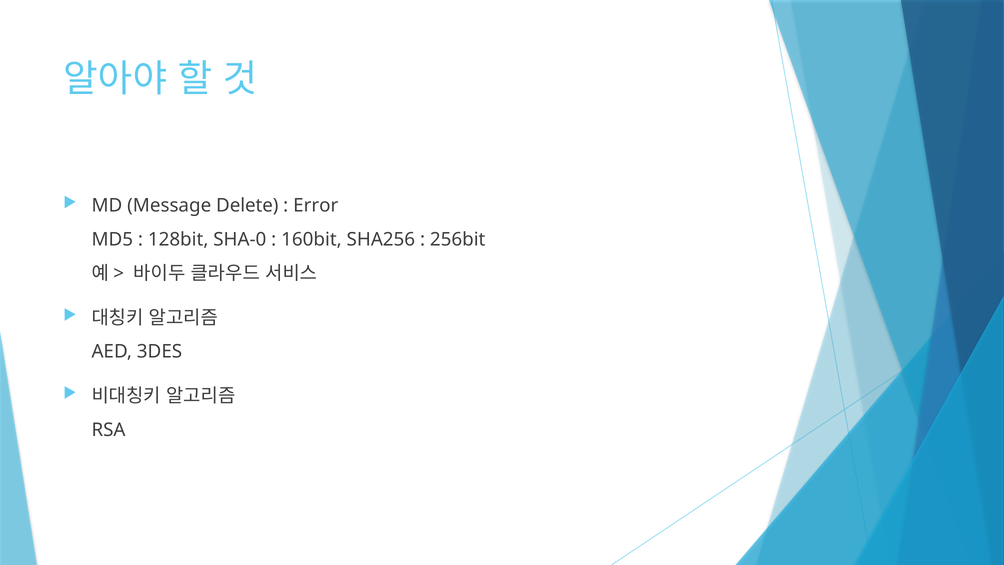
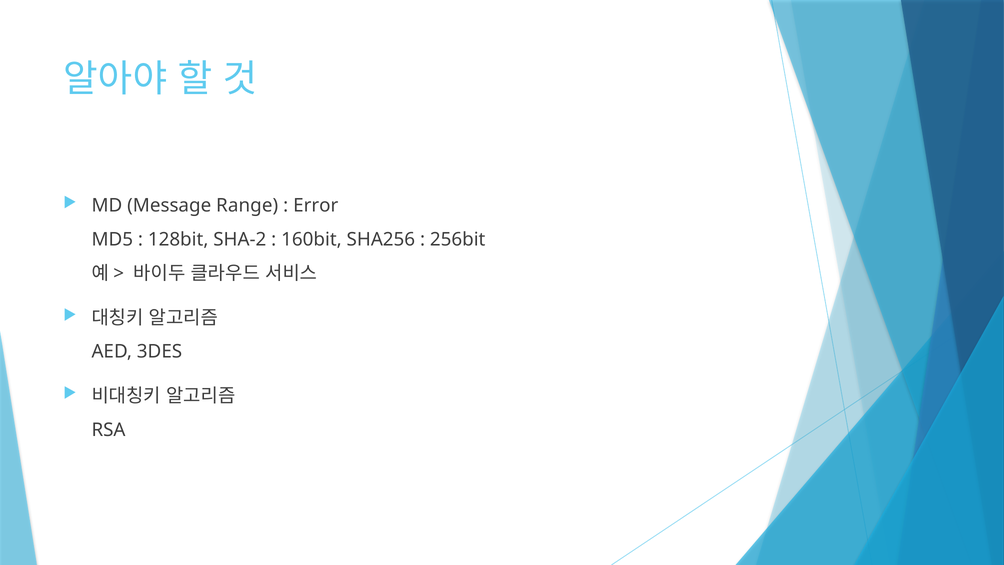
Delete: Delete -> Range
SHA-0: SHA-0 -> SHA-2
